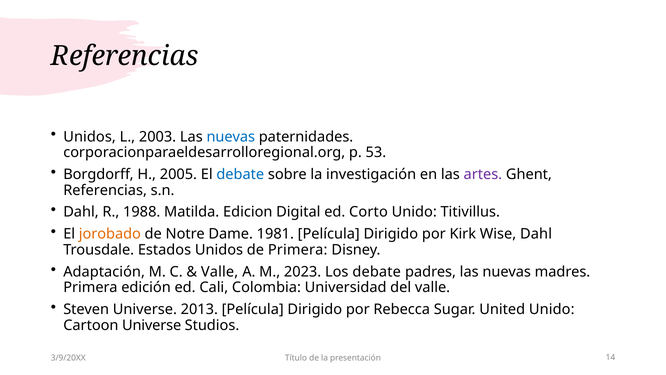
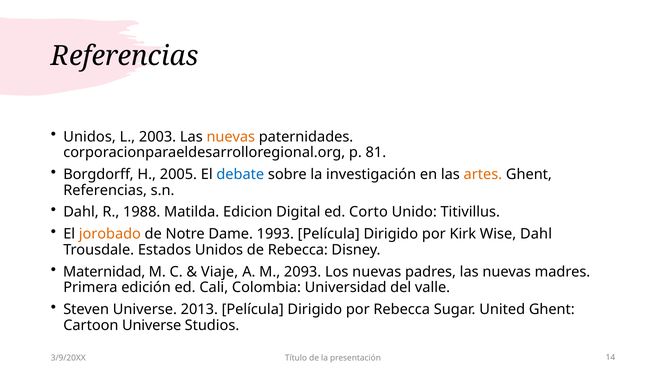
nuevas at (231, 137) colour: blue -> orange
53: 53 -> 81
artes colour: purple -> orange
1981: 1981 -> 1993
de Primera: Primera -> Rebecca
Adaptación: Adaptación -> Maternidad
Valle at (220, 272): Valle -> Viaje
2023: 2023 -> 2093
Los debate: debate -> nuevas
United Unido: Unido -> Ghent
